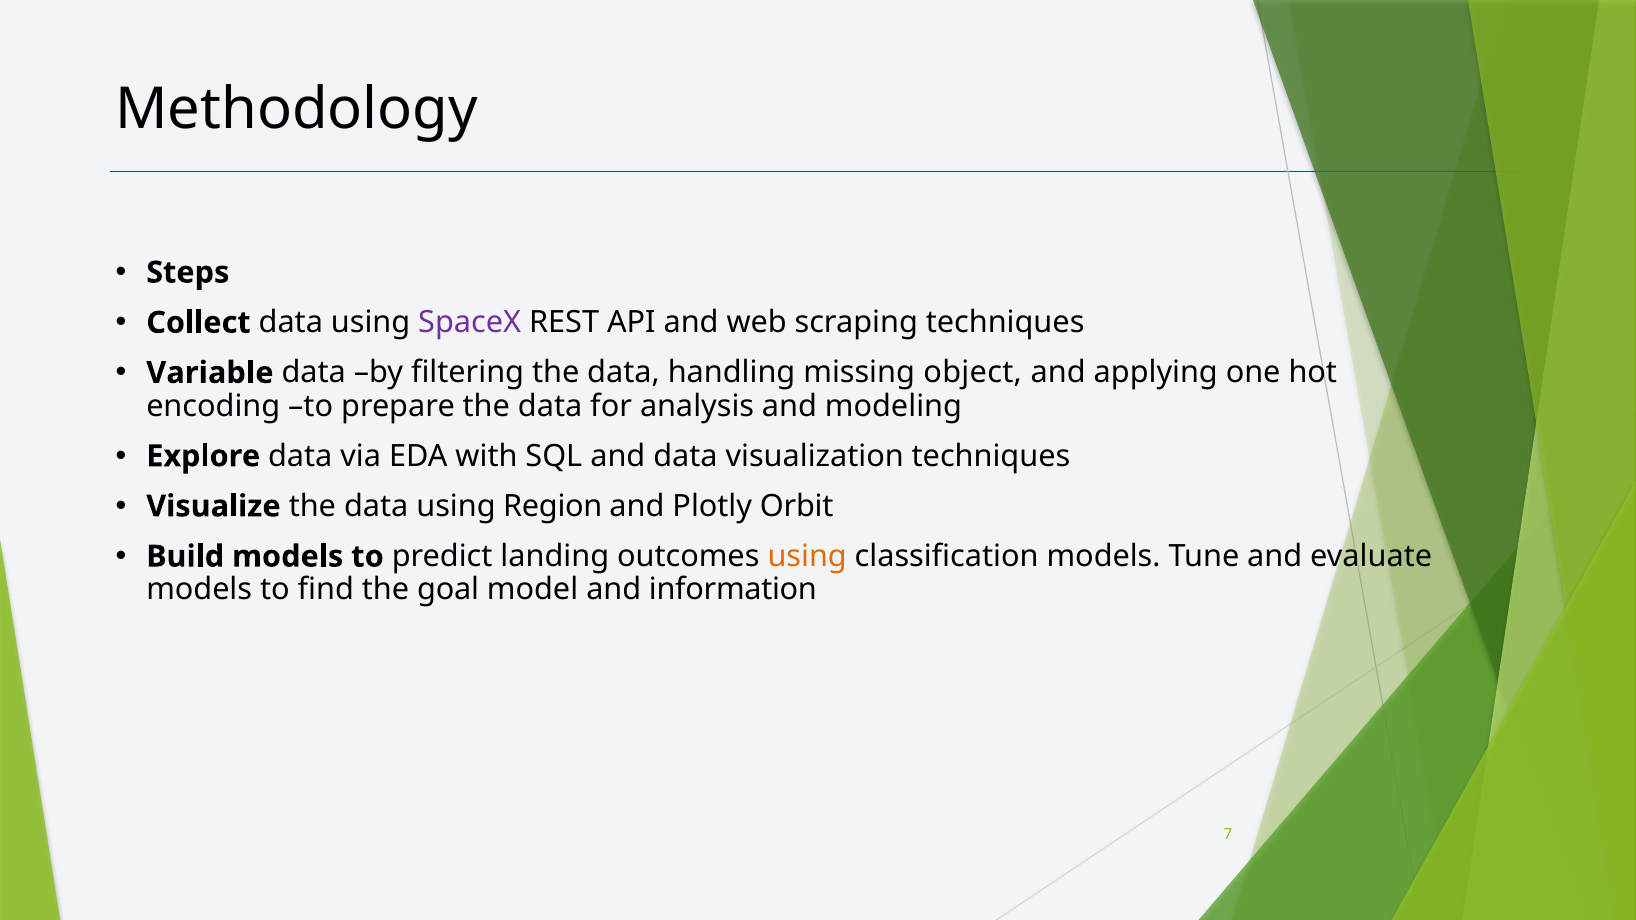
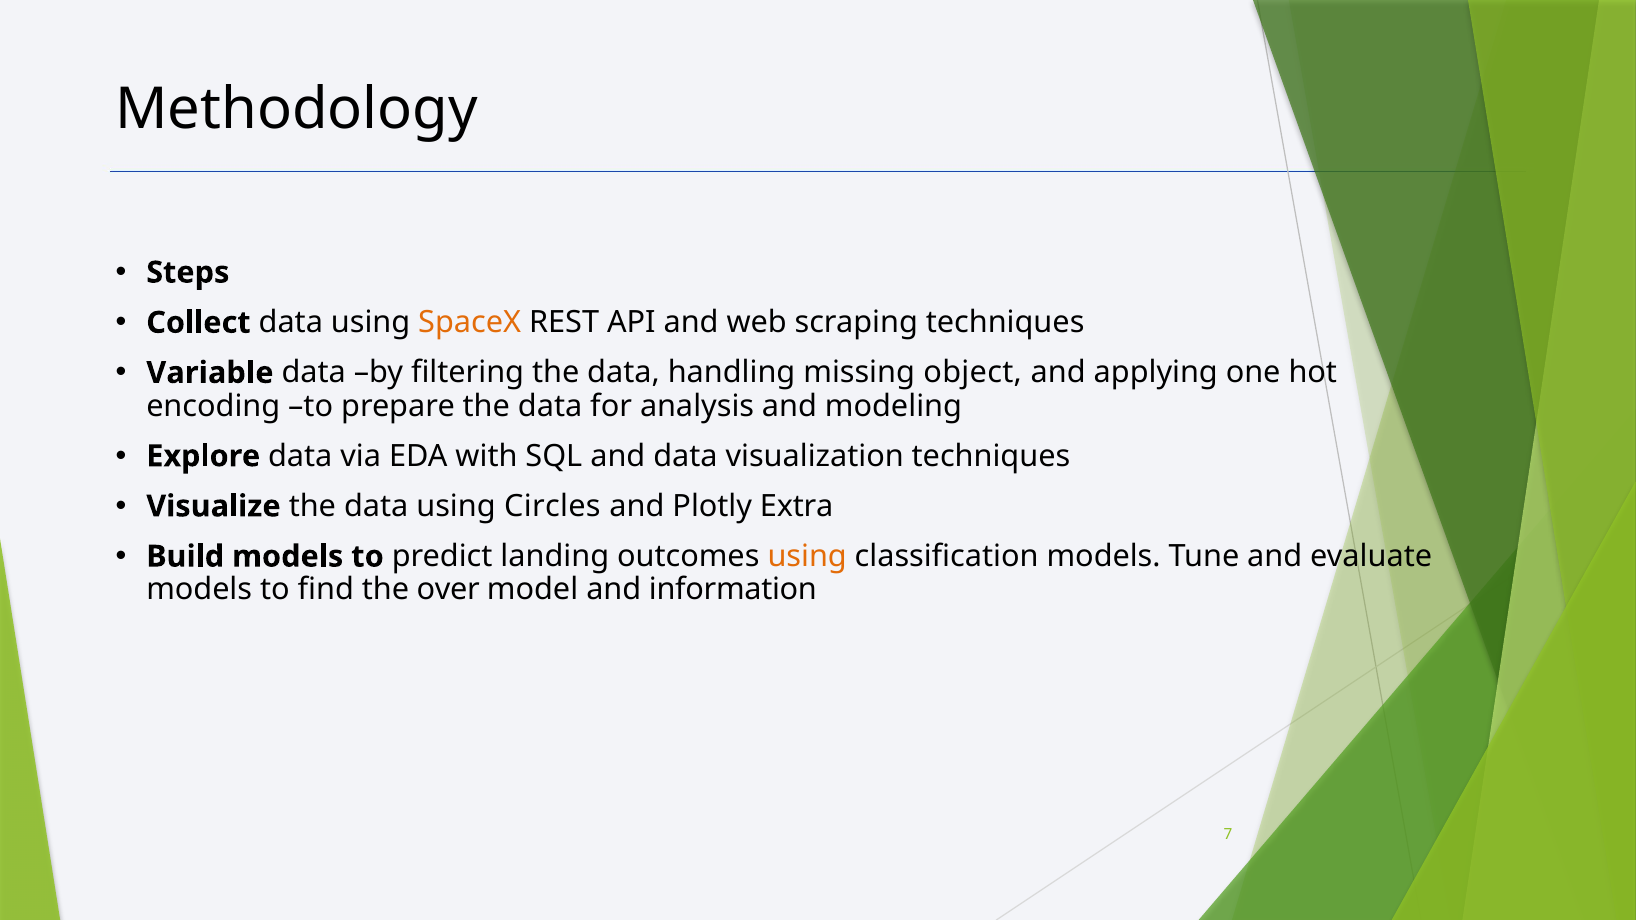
SpaceX colour: purple -> orange
Region: Region -> Circles
Orbit: Orbit -> Extra
goal: goal -> over
